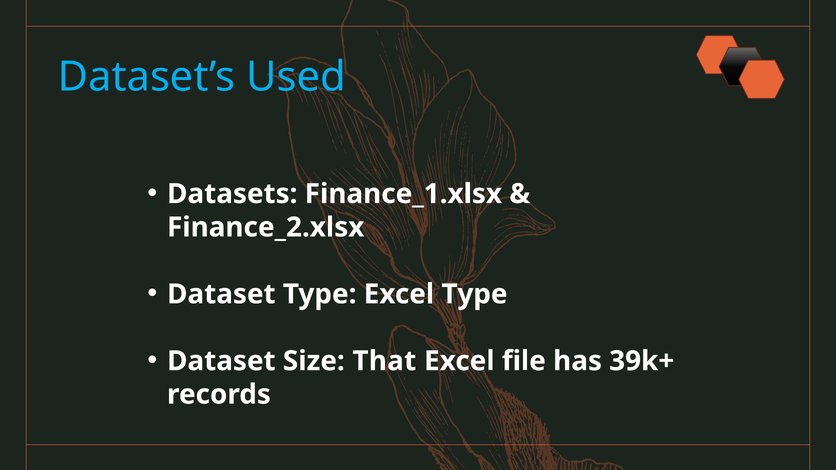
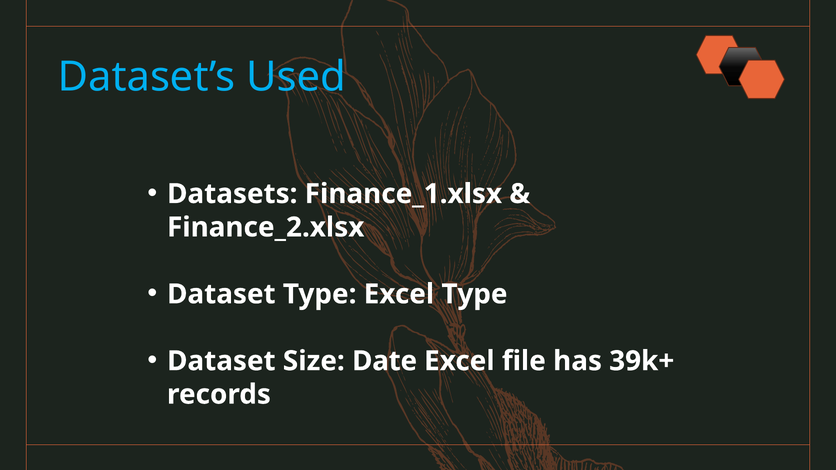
That: That -> Date
